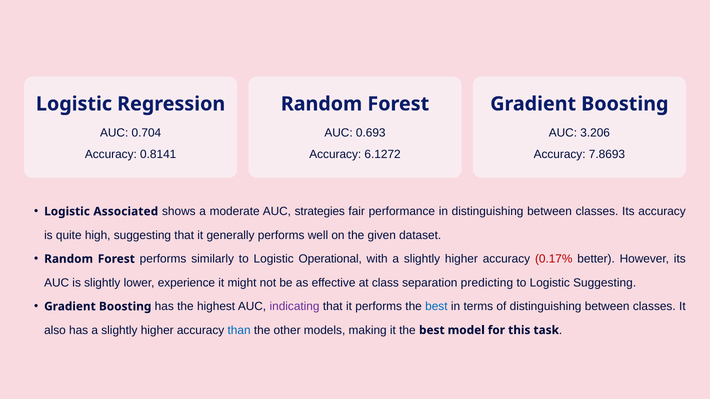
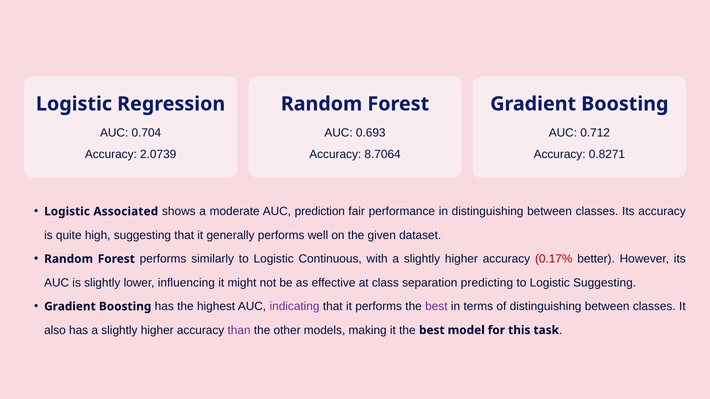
3.206: 3.206 -> 0.712
0.8141: 0.8141 -> 2.0739
6.1272: 6.1272 -> 8.7064
7.8693: 7.8693 -> 0.8271
strategies: strategies -> prediction
Operational: Operational -> Continuous
experience: experience -> influencing
best at (436, 307) colour: blue -> purple
than colour: blue -> purple
